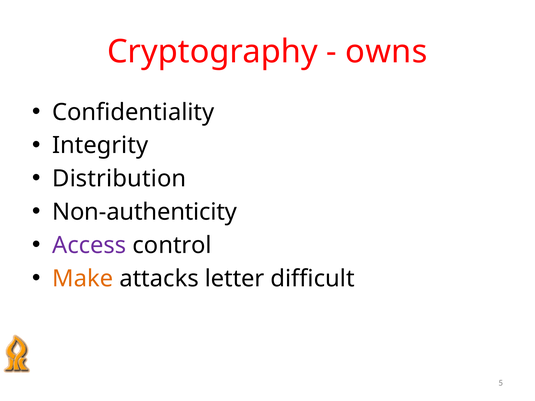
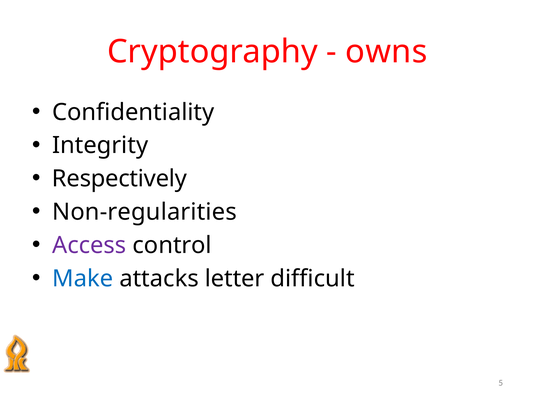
Distribution: Distribution -> Respectively
Non-authenticity: Non-authenticity -> Non-regularities
Make colour: orange -> blue
